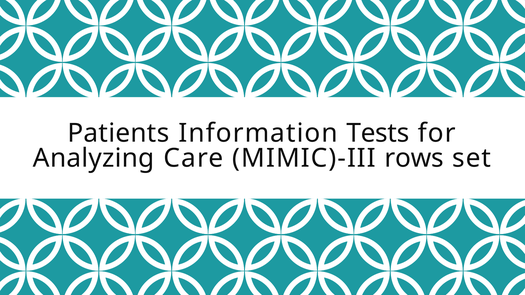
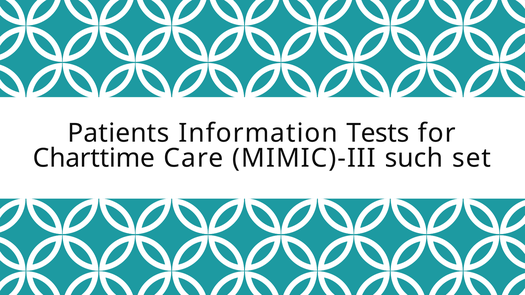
Analyzing: Analyzing -> Charttime
rows: rows -> such
